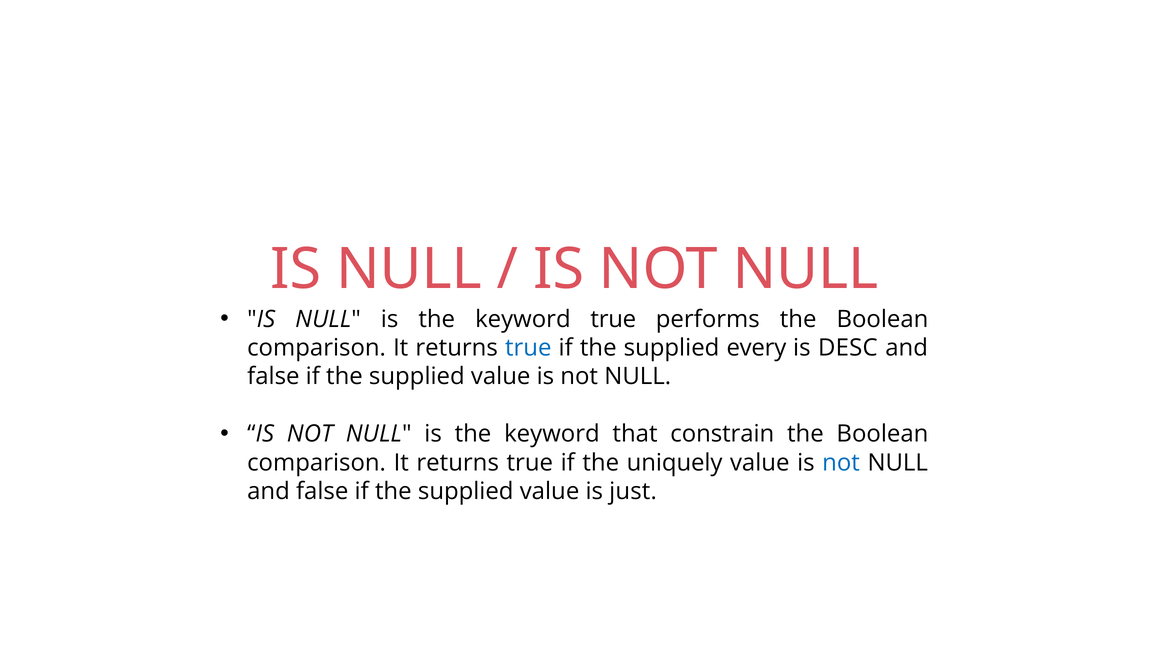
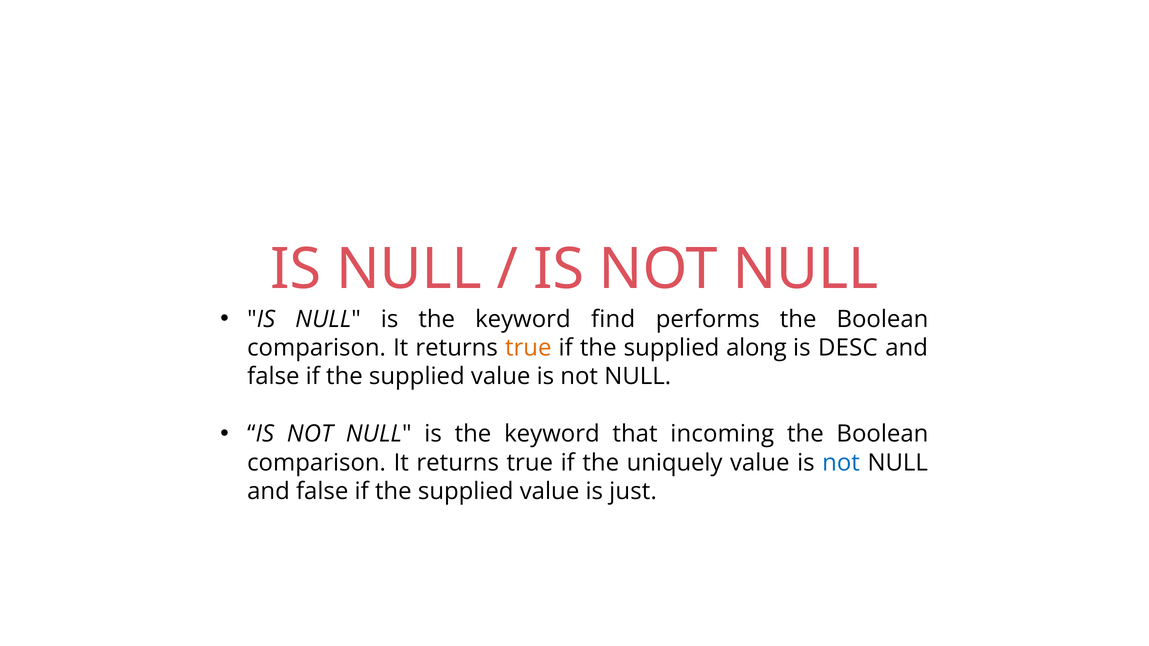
keyword true: true -> find
true at (528, 348) colour: blue -> orange
every: every -> along
constrain: constrain -> incoming
